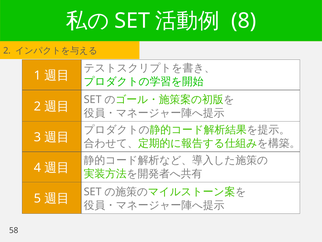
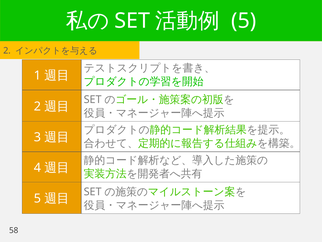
8 at (244, 21): 8 -> 5
